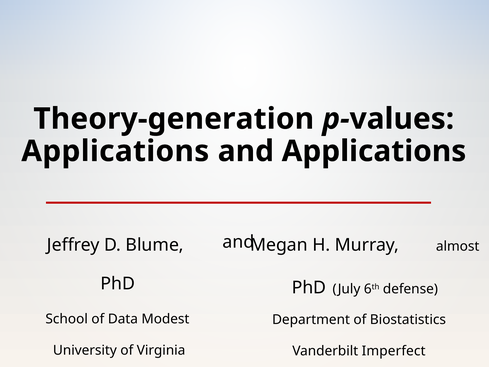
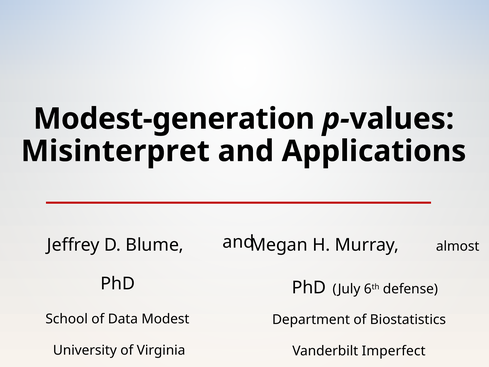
Theory-generation: Theory-generation -> Modest-generation
Applications at (115, 151): Applications -> Misinterpret
